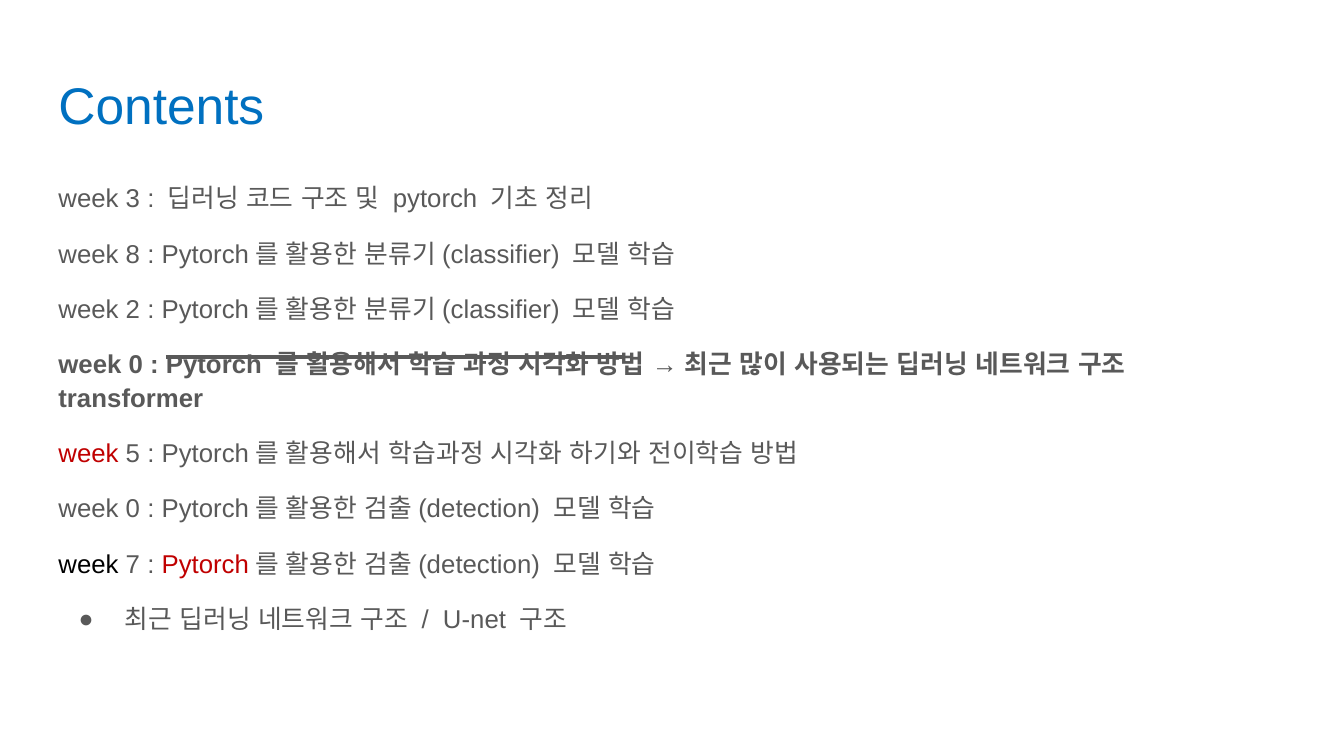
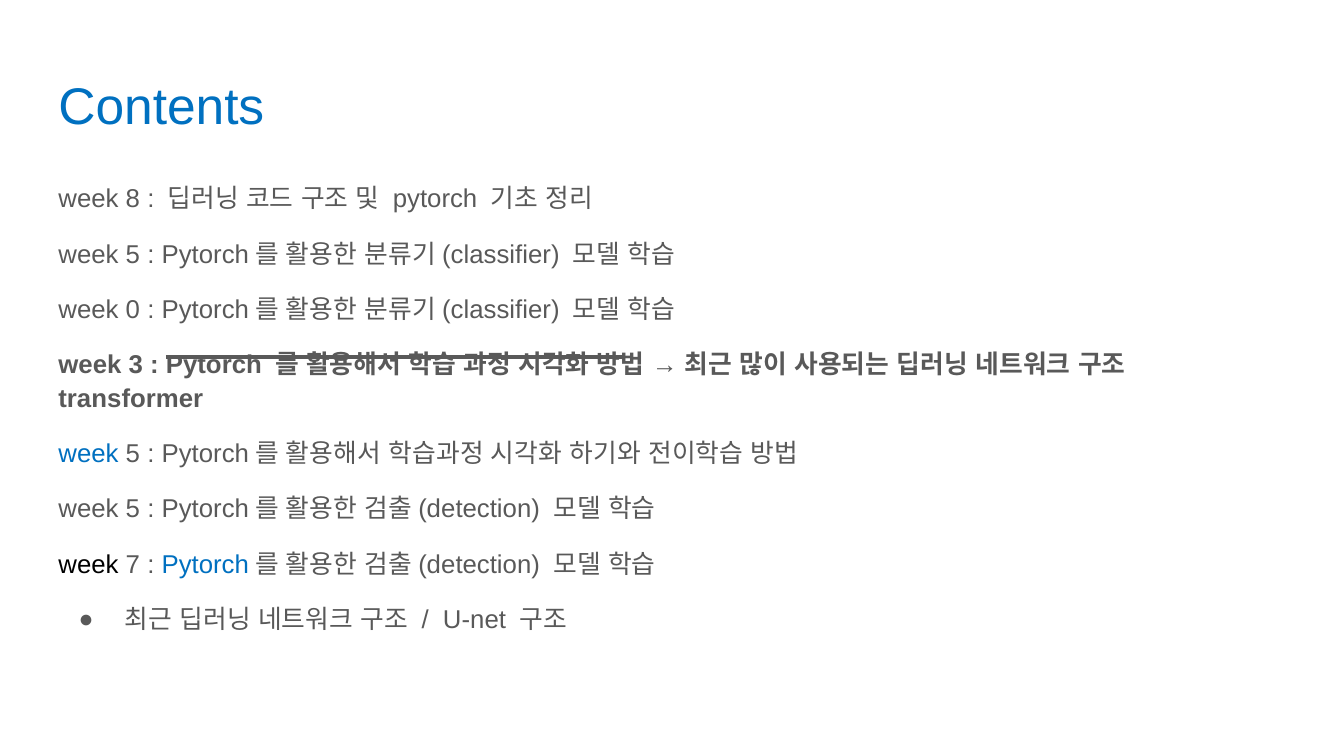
3: 3 -> 8
8 at (133, 255): 8 -> 5
2: 2 -> 0
0 at (136, 366): 0 -> 3
week at (88, 454) colour: red -> blue
0 at (133, 509): 0 -> 5
Pytorch at (205, 565) colour: red -> blue
